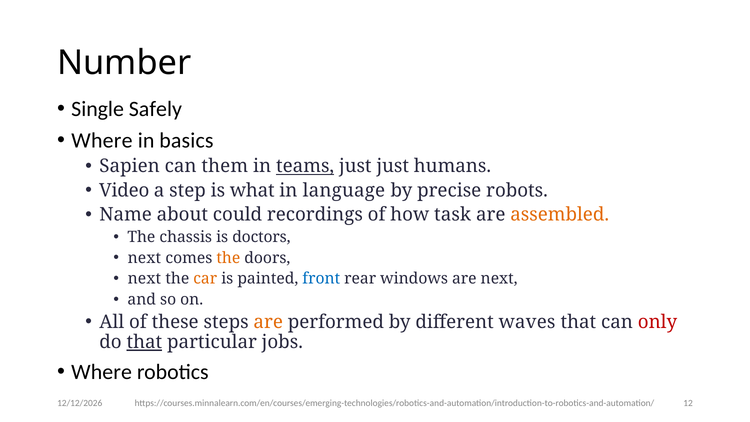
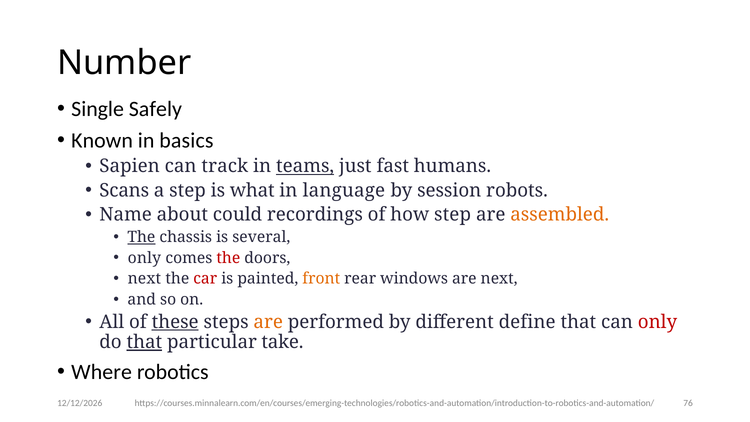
Where at (102, 140): Where -> Known
them: them -> track
just just: just -> fast
Video: Video -> Scans
precise: precise -> session
how task: task -> step
The at (141, 237) underline: none -> present
doctors: doctors -> several
next at (144, 258): next -> only
the at (228, 258) colour: orange -> red
car colour: orange -> red
front colour: blue -> orange
these underline: none -> present
waves: waves -> define
jobs: jobs -> take
12: 12 -> 76
